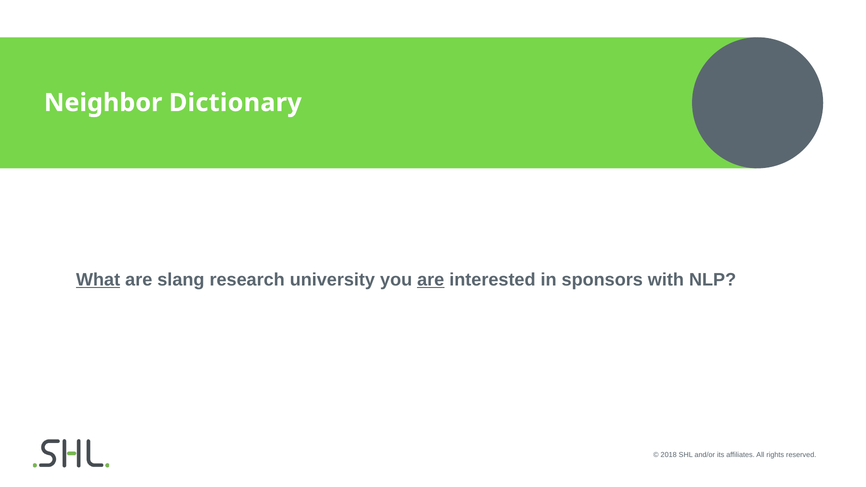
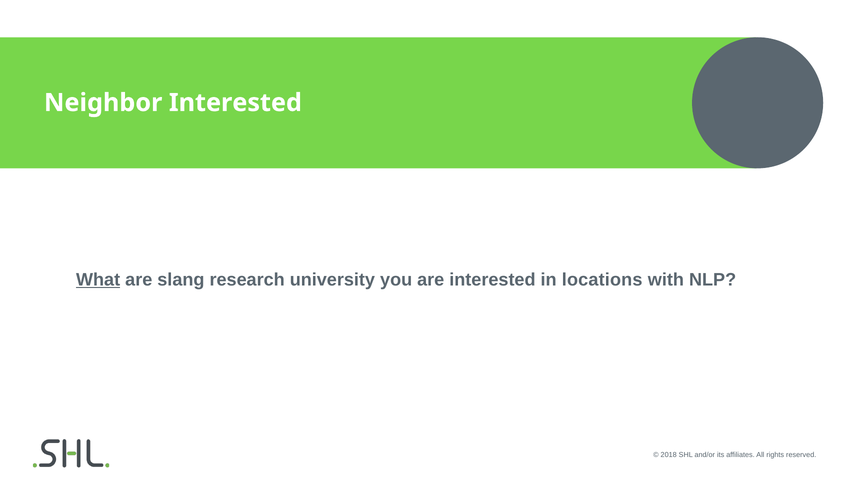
Neighbor Dictionary: Dictionary -> Interested
are at (431, 280) underline: present -> none
sponsors: sponsors -> locations
